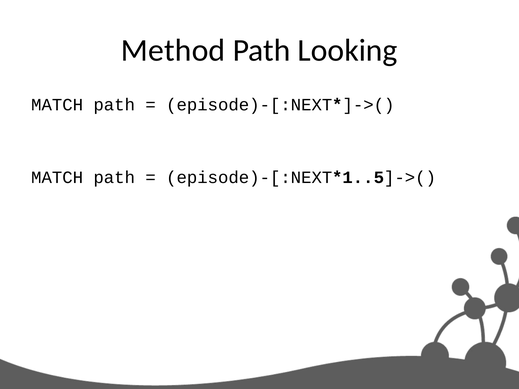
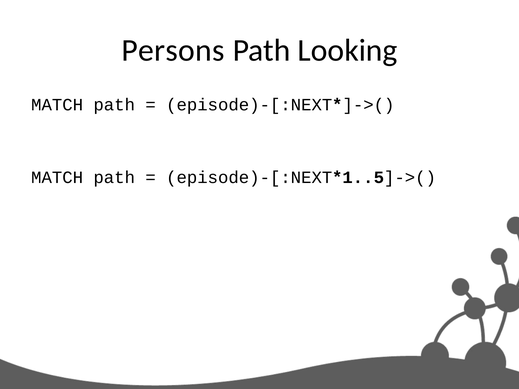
Method: Method -> Persons
